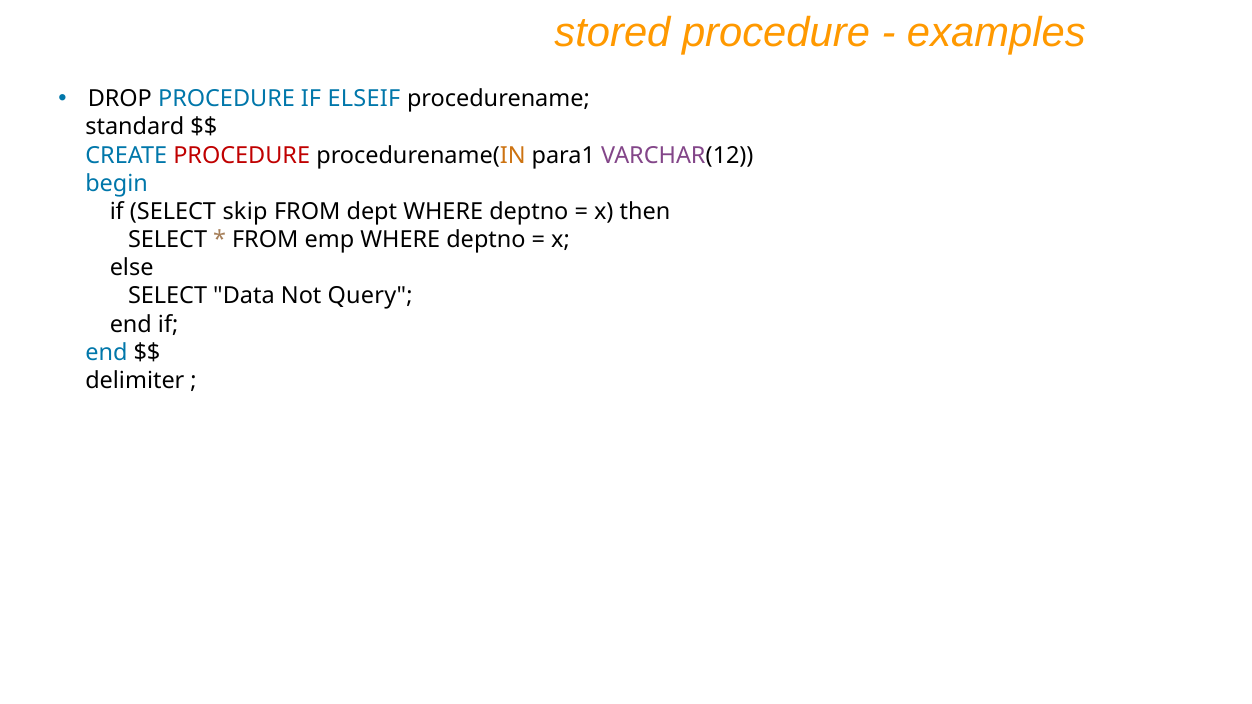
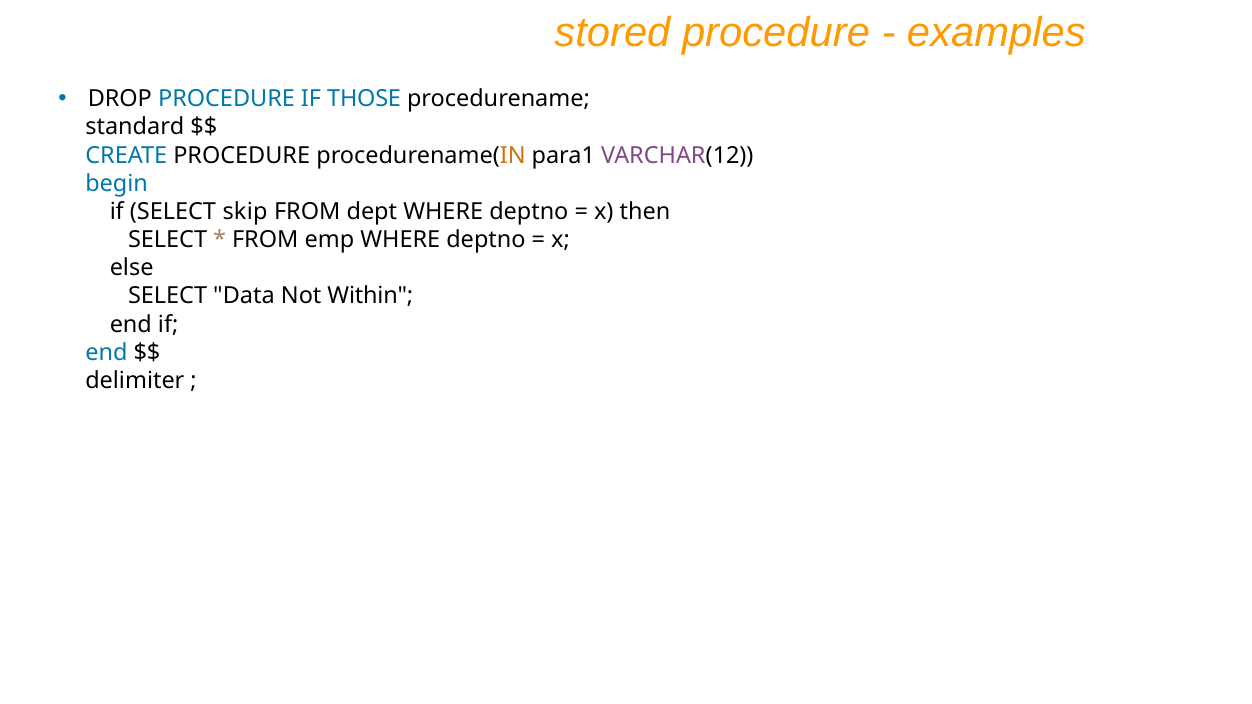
ELSEIF: ELSEIF -> THOSE
PROCEDURE at (242, 155) colour: red -> black
Query: Query -> Within
